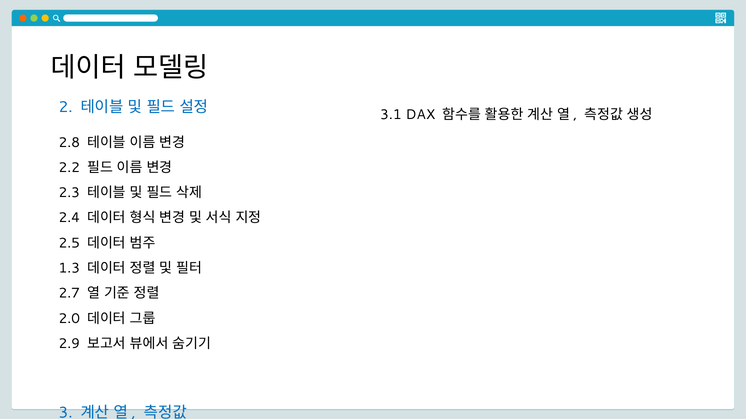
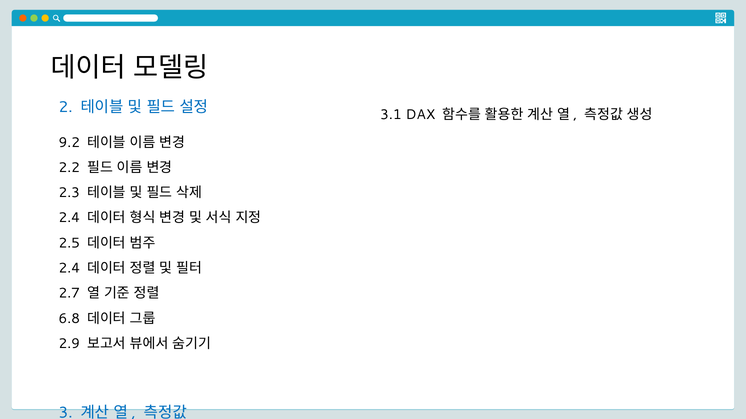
2.8: 2.8 -> 9.2
1.3 at (69, 269): 1.3 -> 2.4
2.0: 2.0 -> 6.8
